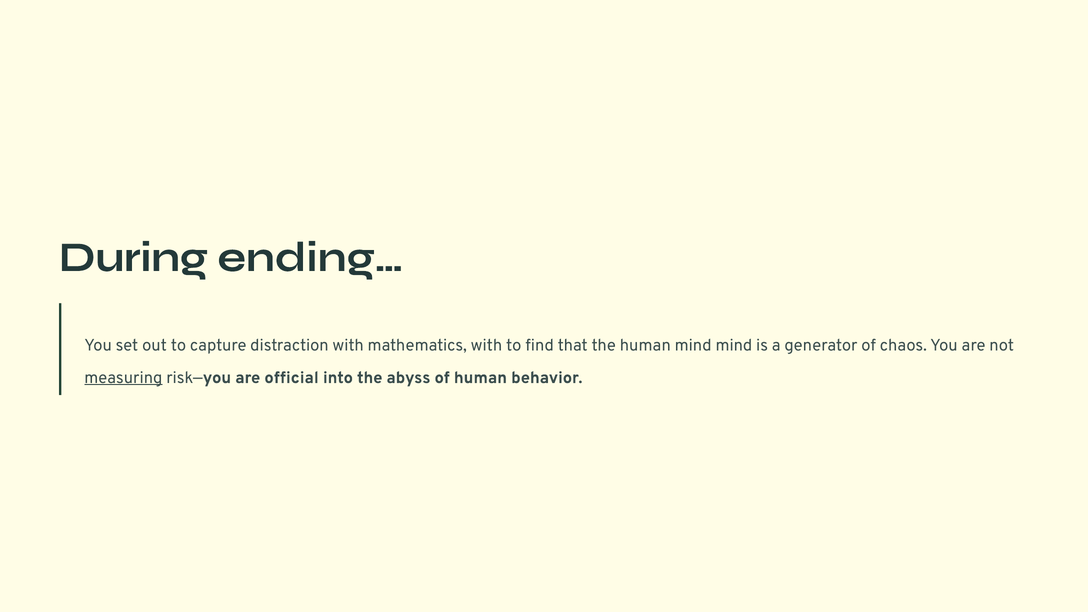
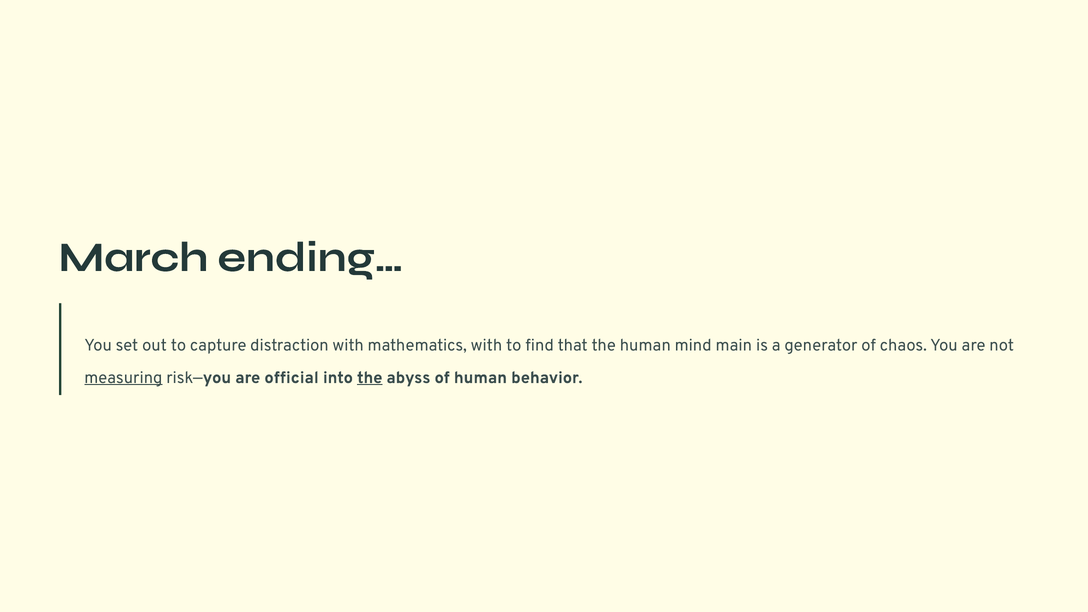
During: During -> March
mind mind: mind -> main
the at (370, 378) underline: none -> present
